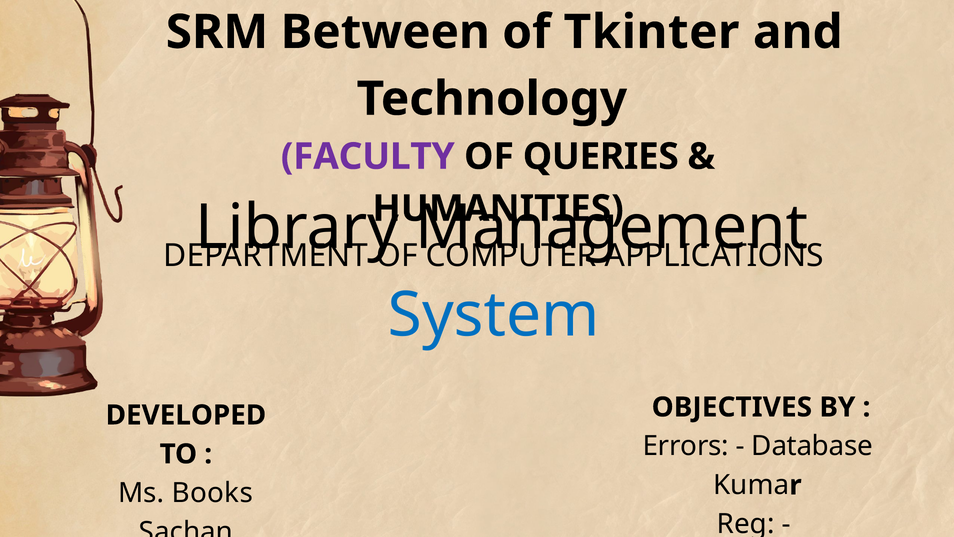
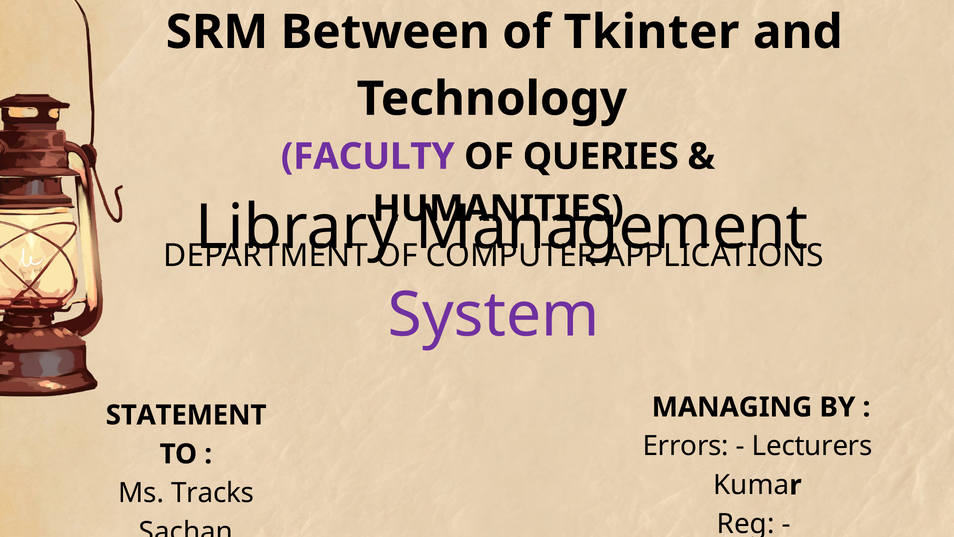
System colour: blue -> purple
OBJECTIVES: OBJECTIVES -> MANAGING
DEVELOPED: DEVELOPED -> STATEMENT
Database: Database -> Lecturers
Books: Books -> Tracks
